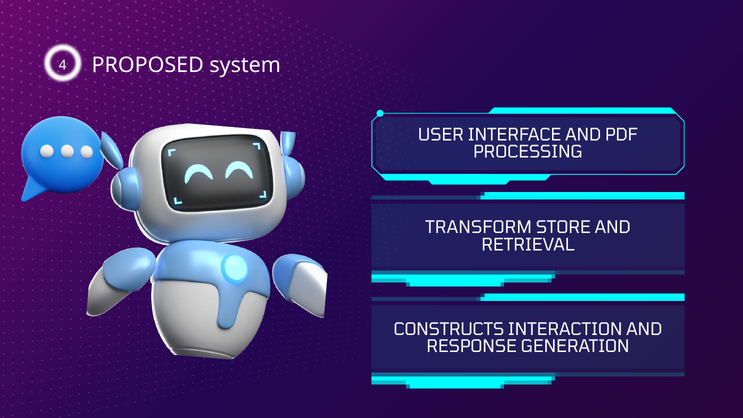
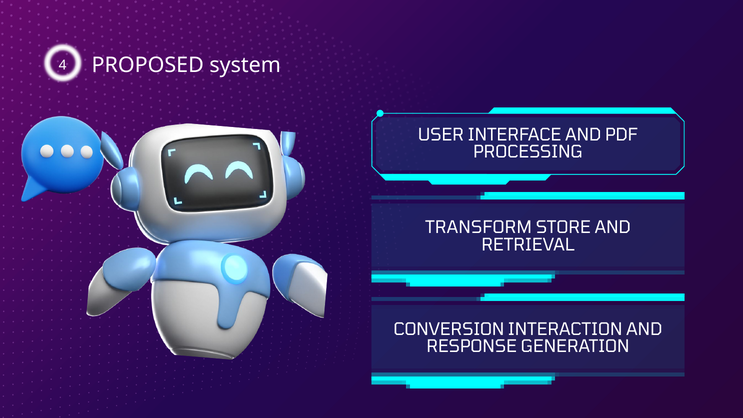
CONSTRUCTS: CONSTRUCTS -> CONVERSION
